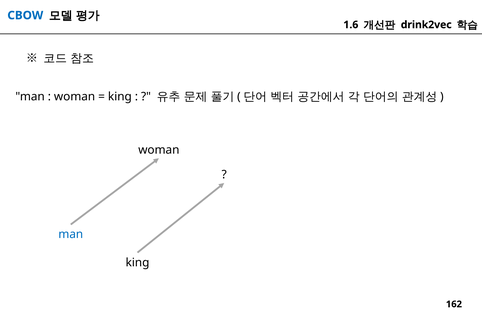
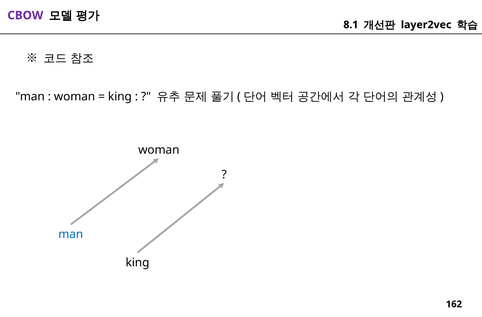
CBOW colour: blue -> purple
1.6: 1.6 -> 8.1
drink2vec: drink2vec -> layer2vec
